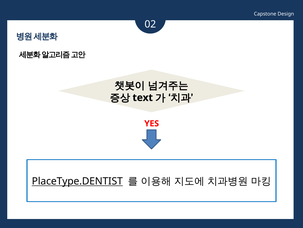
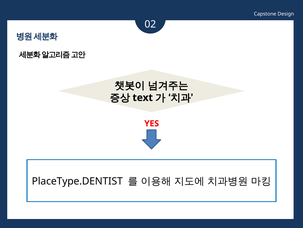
PlaceType.DENTIST underline: present -> none
